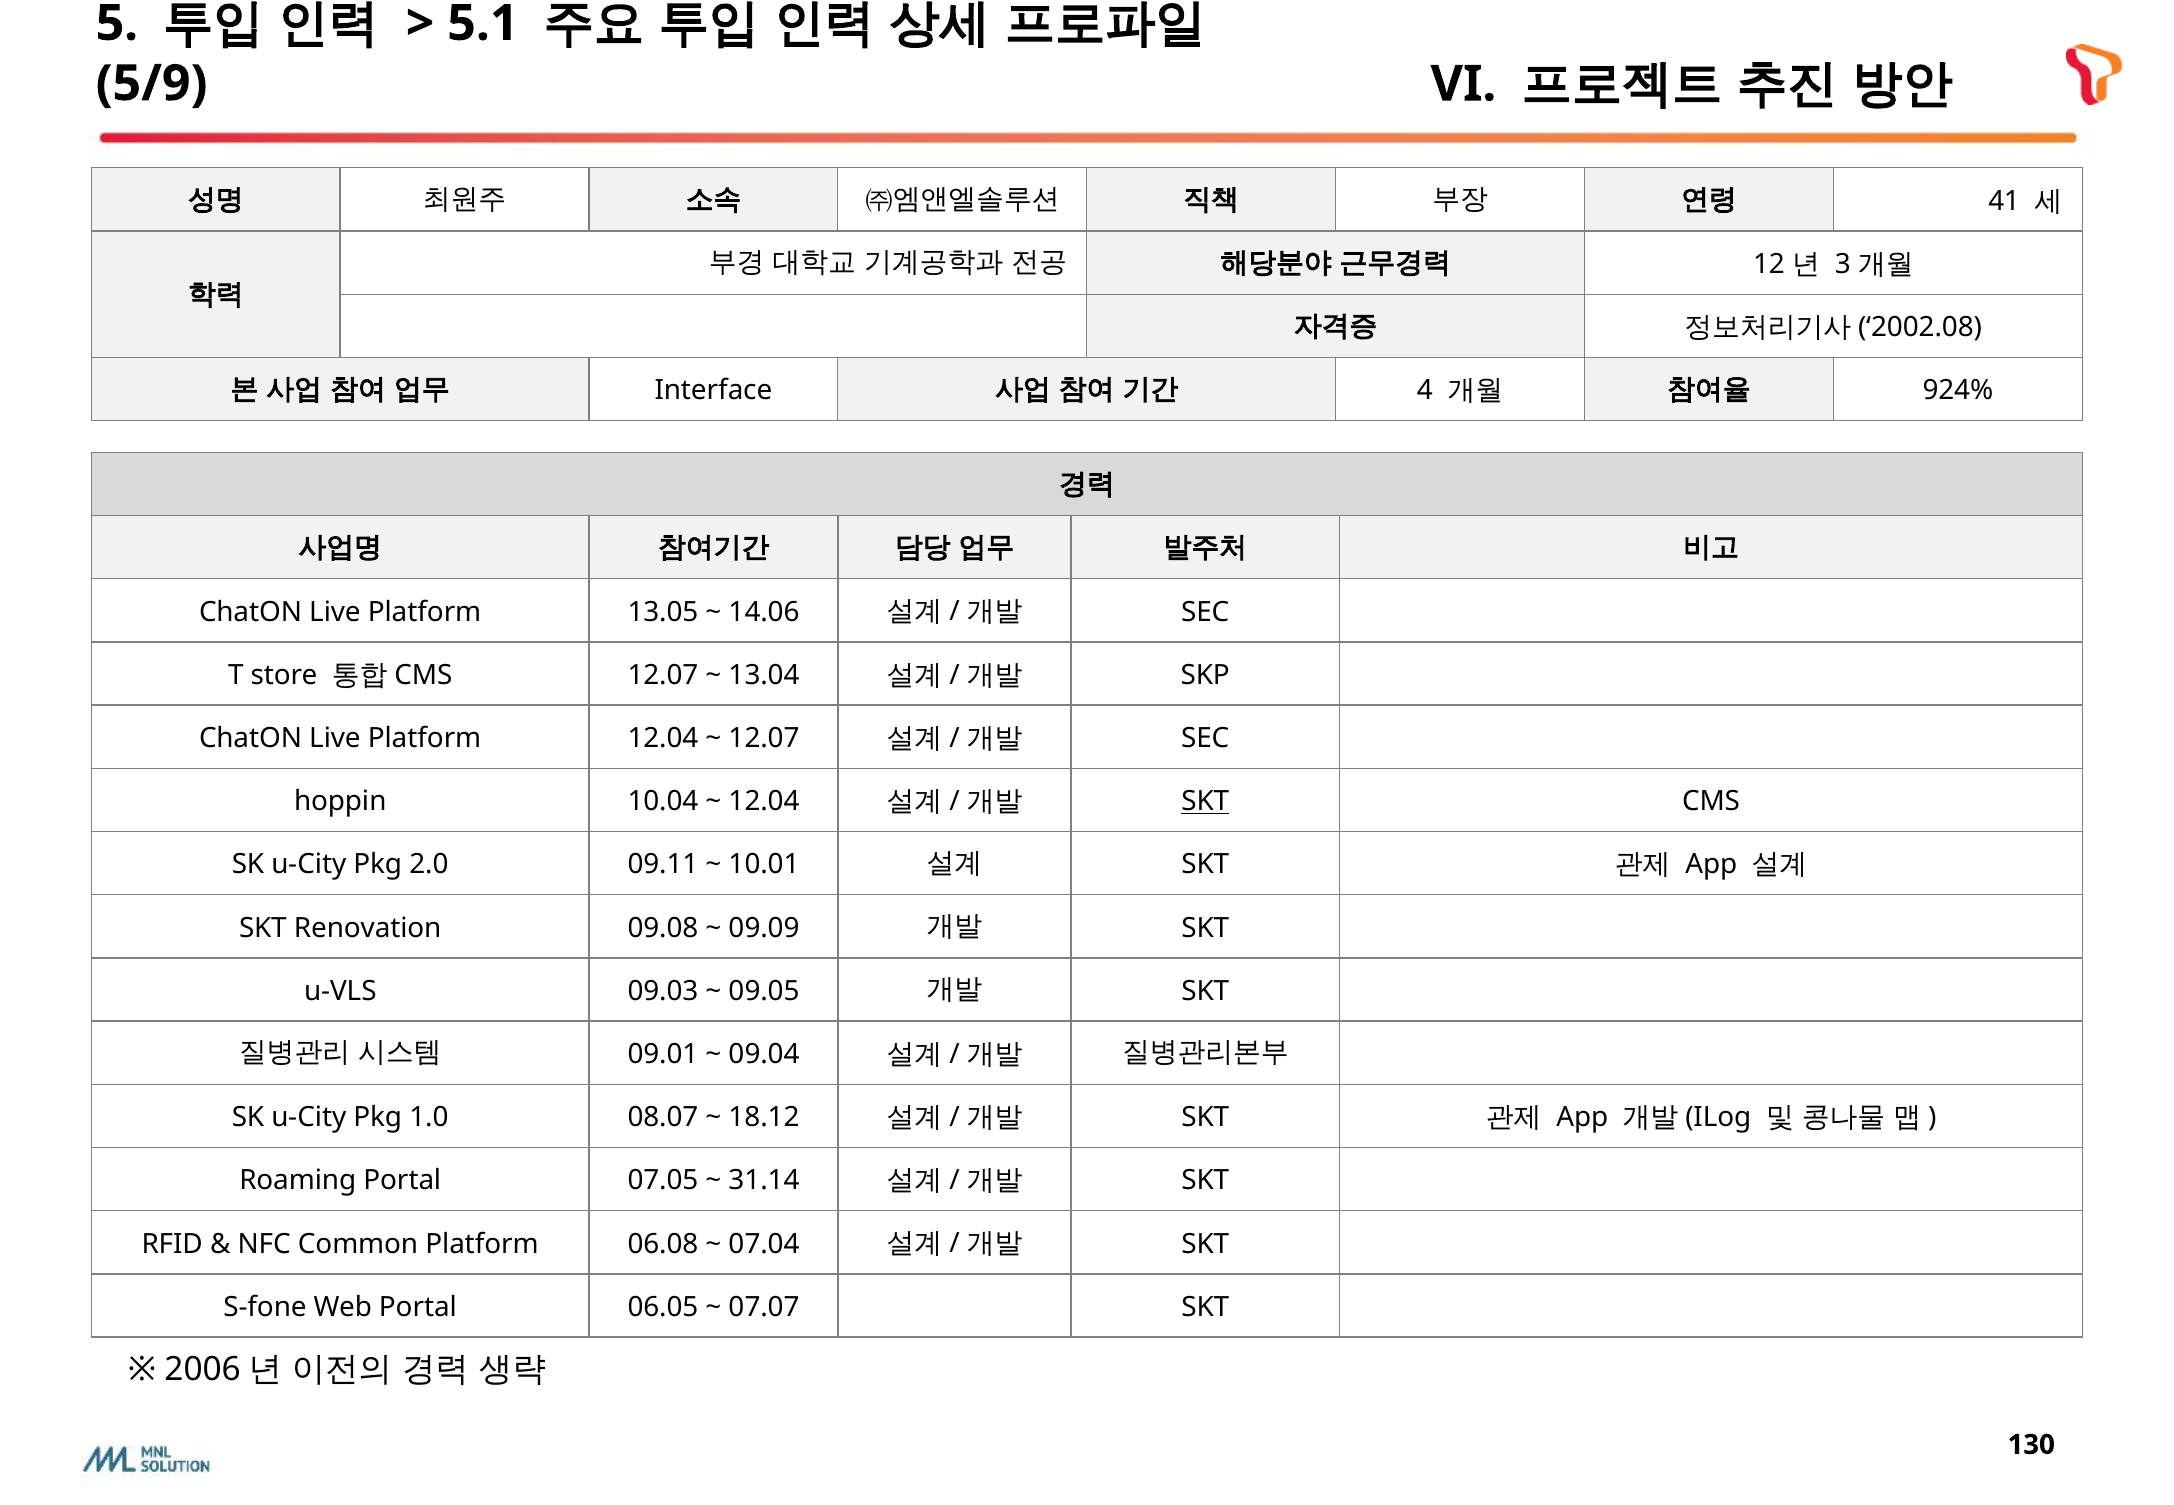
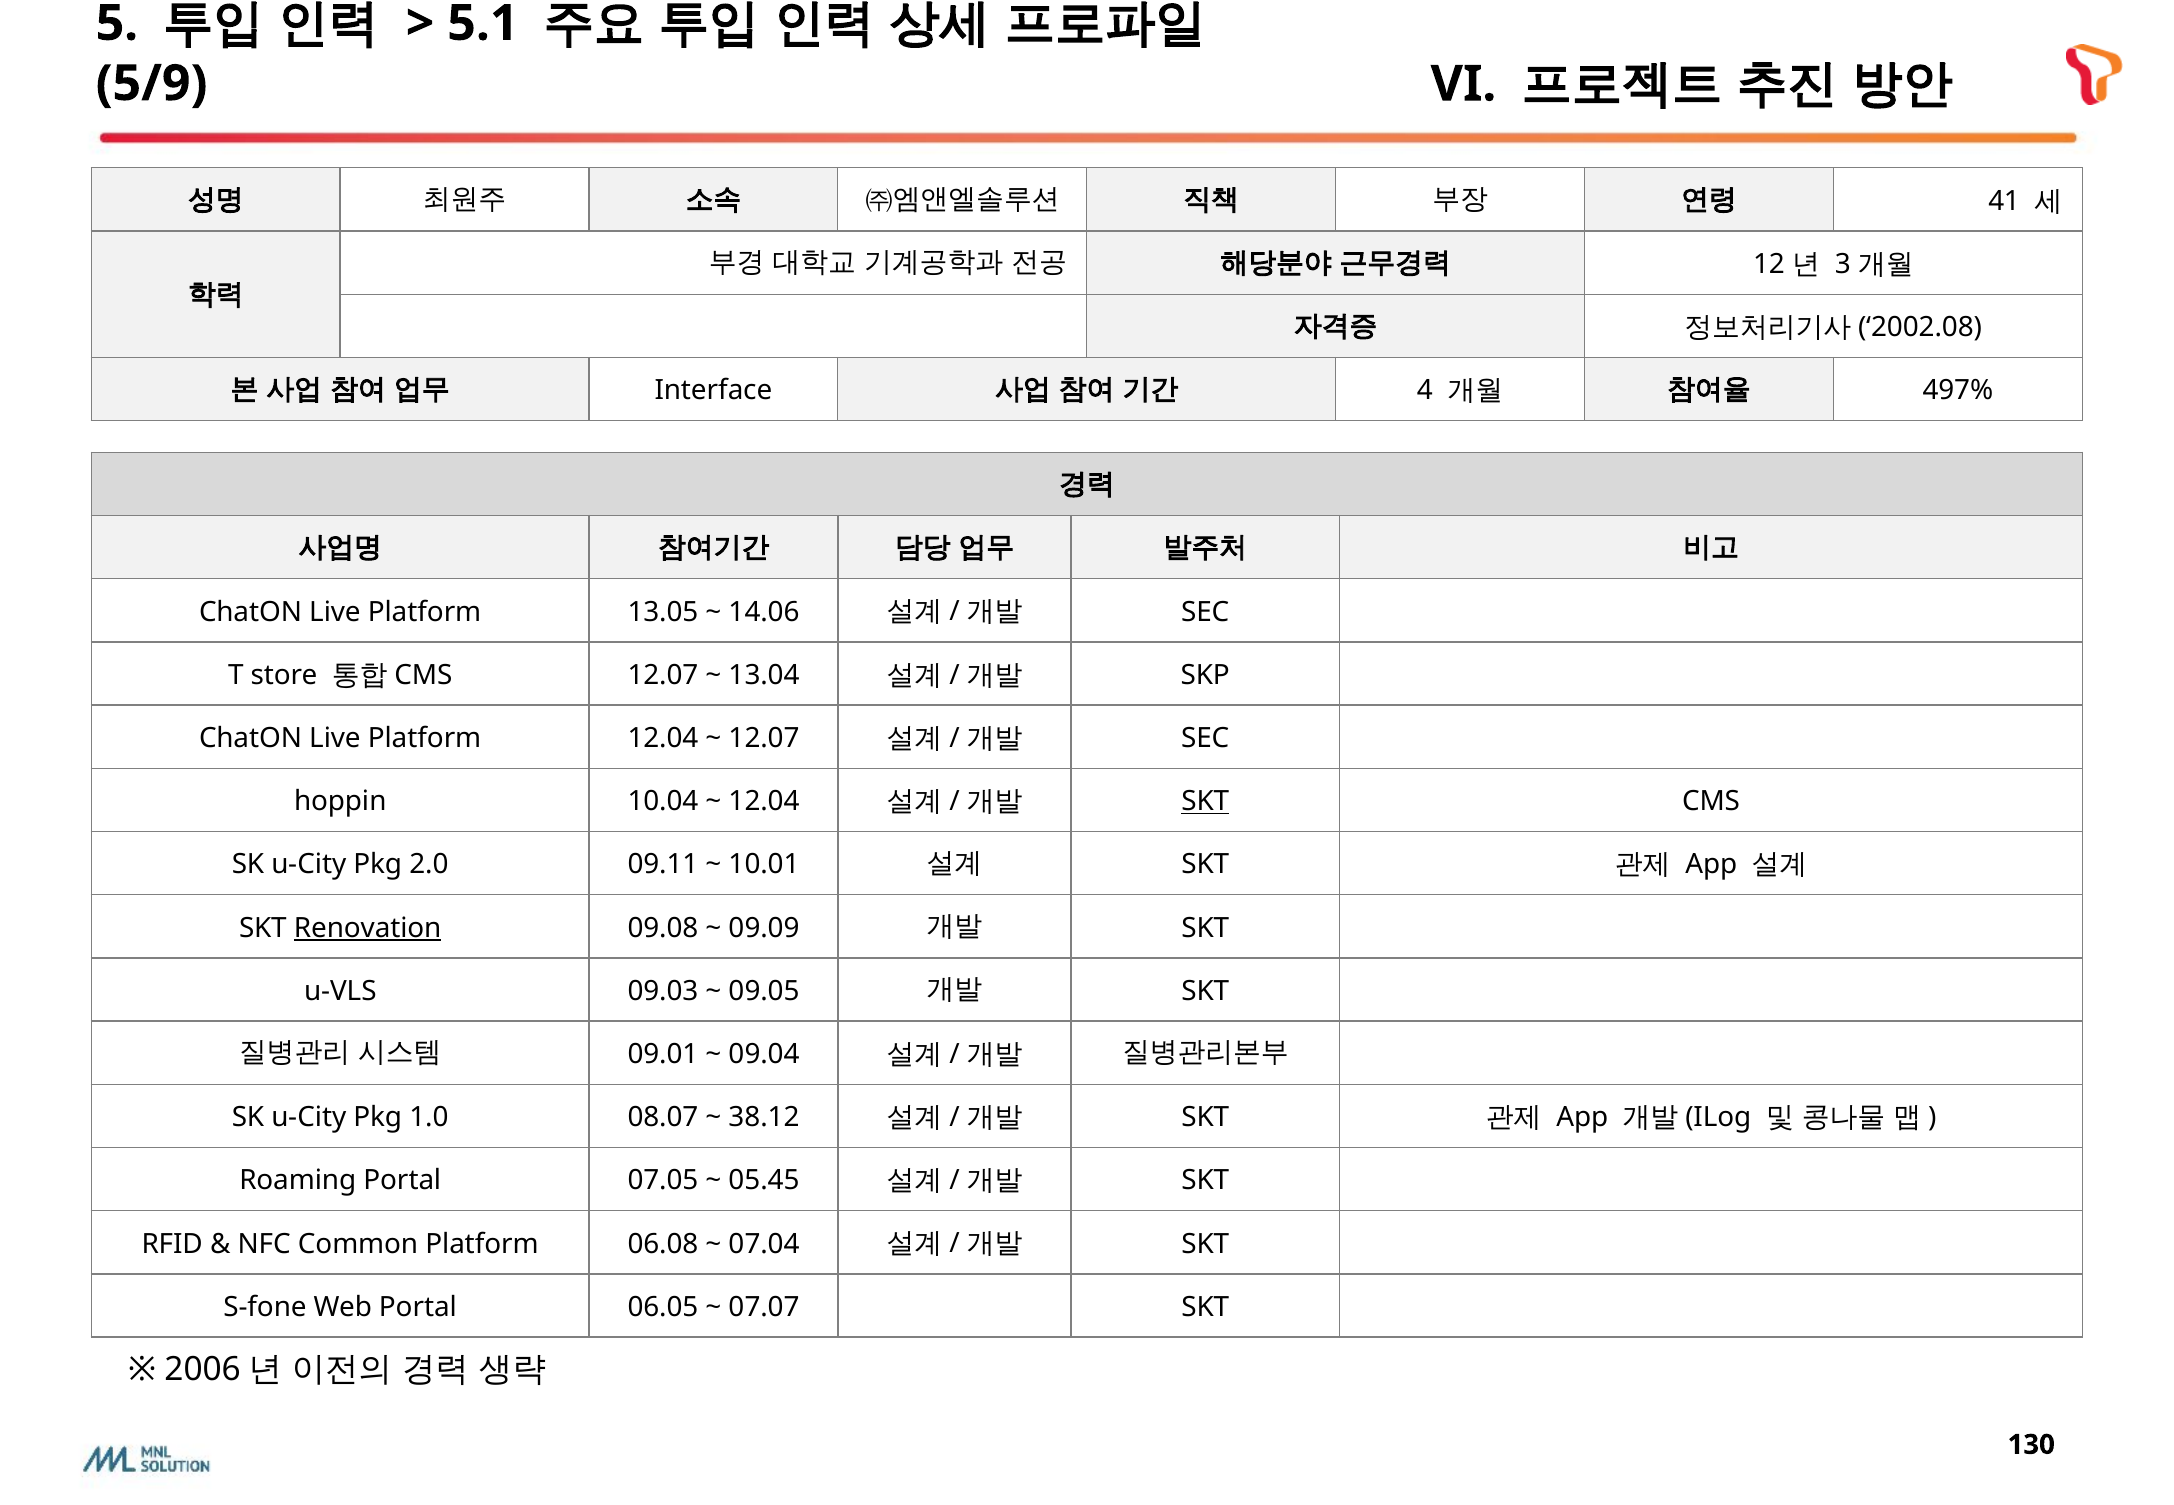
924%: 924% -> 497%
Renovation underline: none -> present
18.12: 18.12 -> 38.12
31.14: 31.14 -> 05.45
